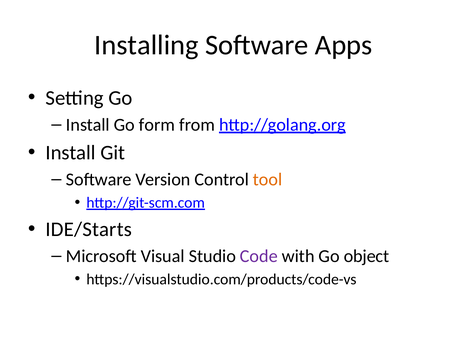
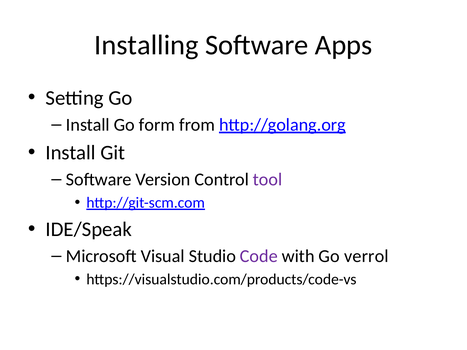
tool colour: orange -> purple
IDE/Starts: IDE/Starts -> IDE/Speak
object: object -> verrol
